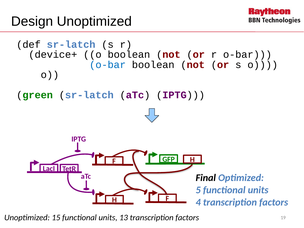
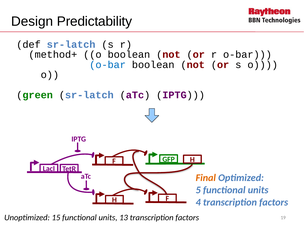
Design Unoptimized: Unoptimized -> Predictability
device+: device+ -> method+
Final colour: black -> orange
